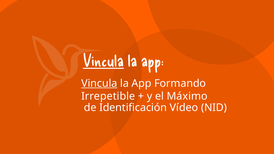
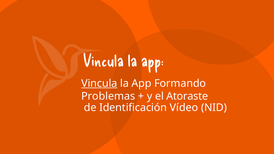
Vincula at (103, 61) underline: present -> none
Irrepetible: Irrepetible -> Problemas
Máximo: Máximo -> Atoraste
